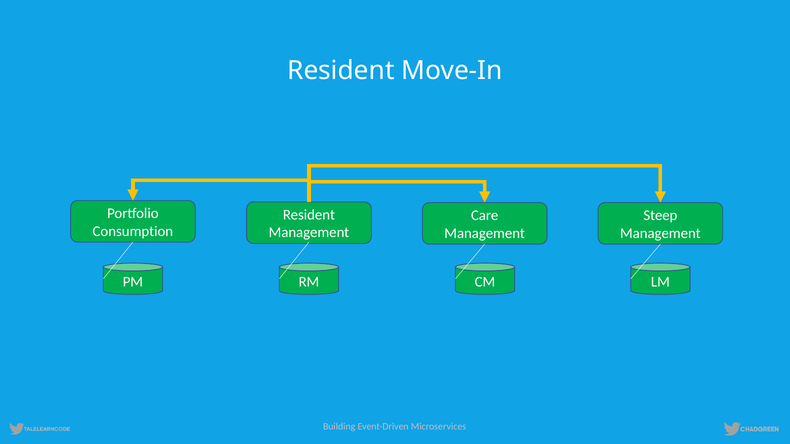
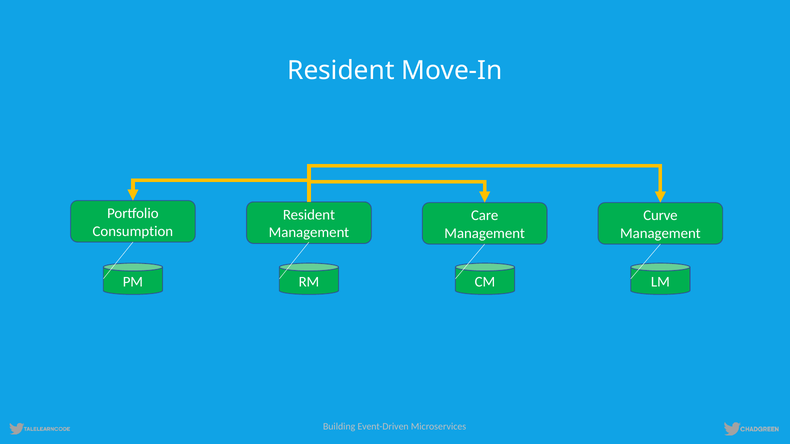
Steep: Steep -> Curve
